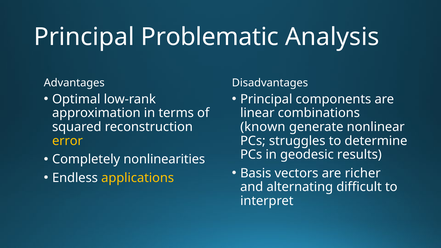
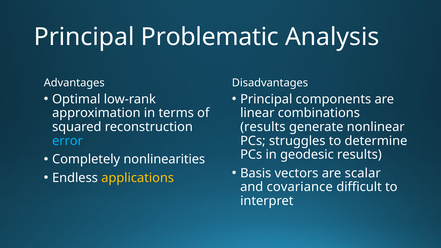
known at (263, 127): known -> results
error colour: yellow -> light blue
richer: richer -> scalar
alternating: alternating -> covariance
